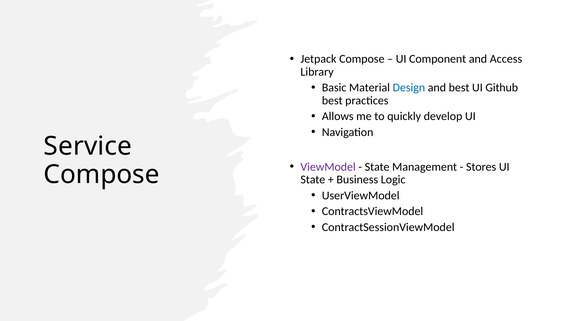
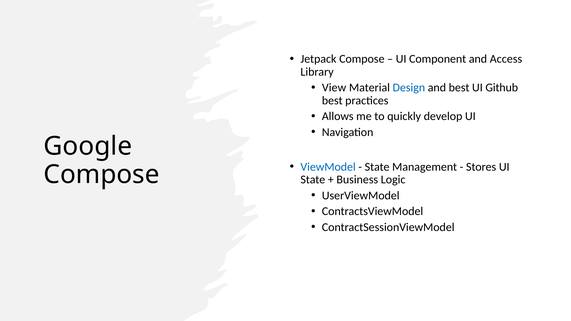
Basic: Basic -> View
Service: Service -> Google
ViewModel colour: purple -> blue
